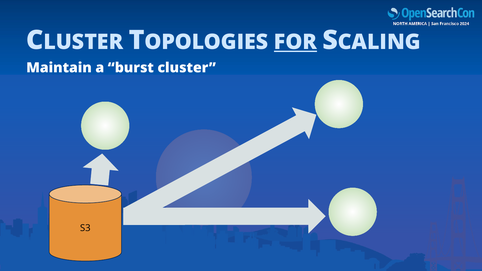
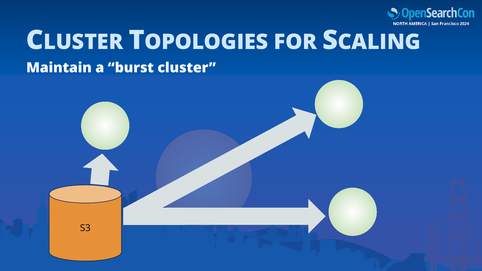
FOR underline: present -> none
